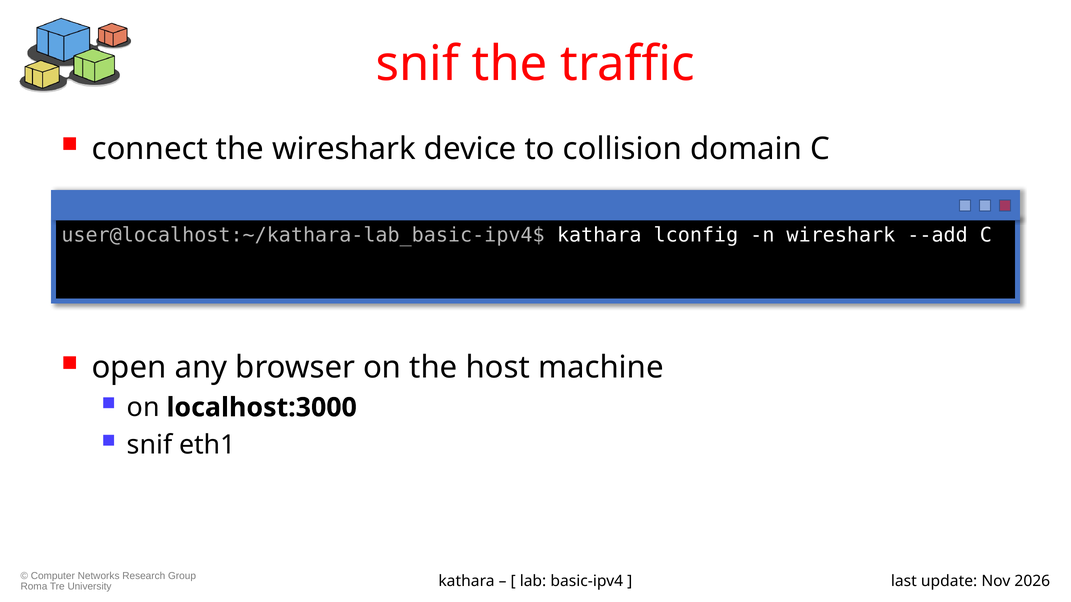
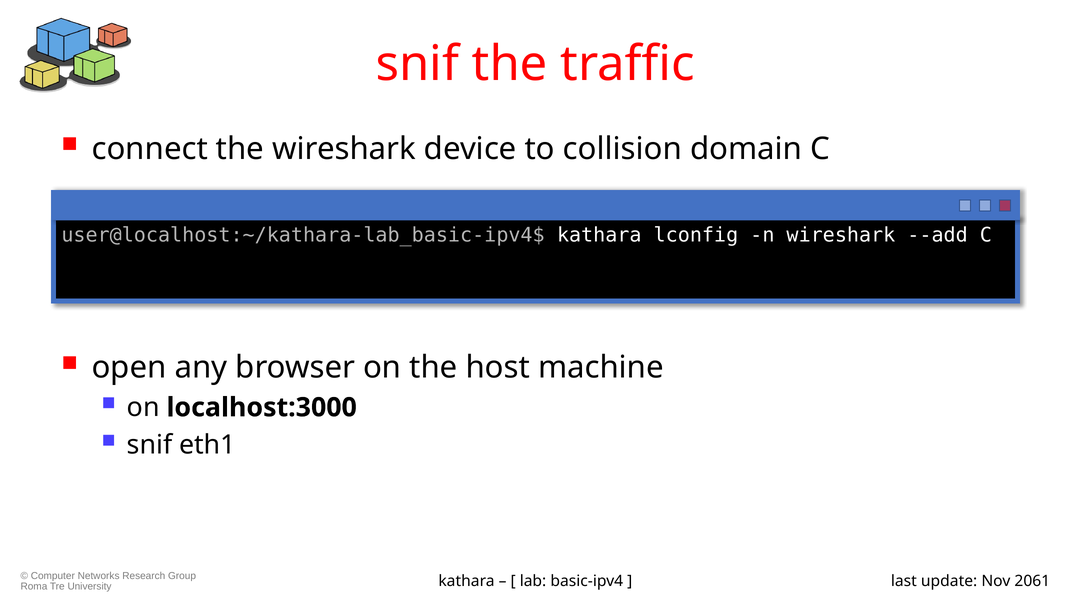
2026: 2026 -> 2061
